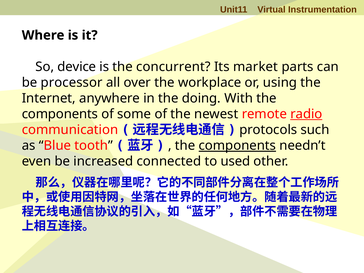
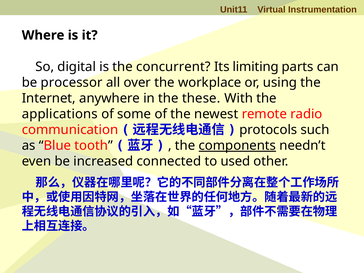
device: device -> digital
market: market -> limiting
doing: doing -> these
components at (60, 114): components -> applications
radio underline: present -> none
